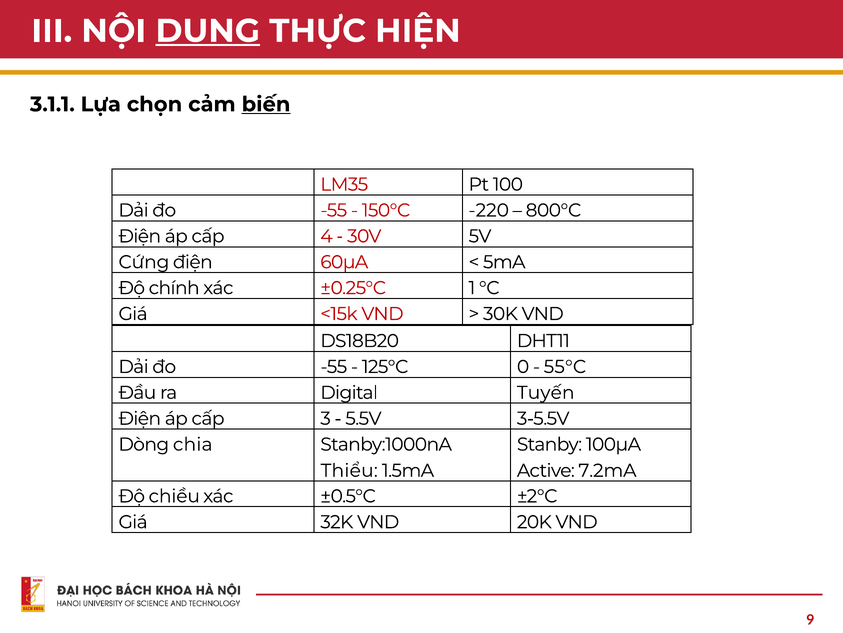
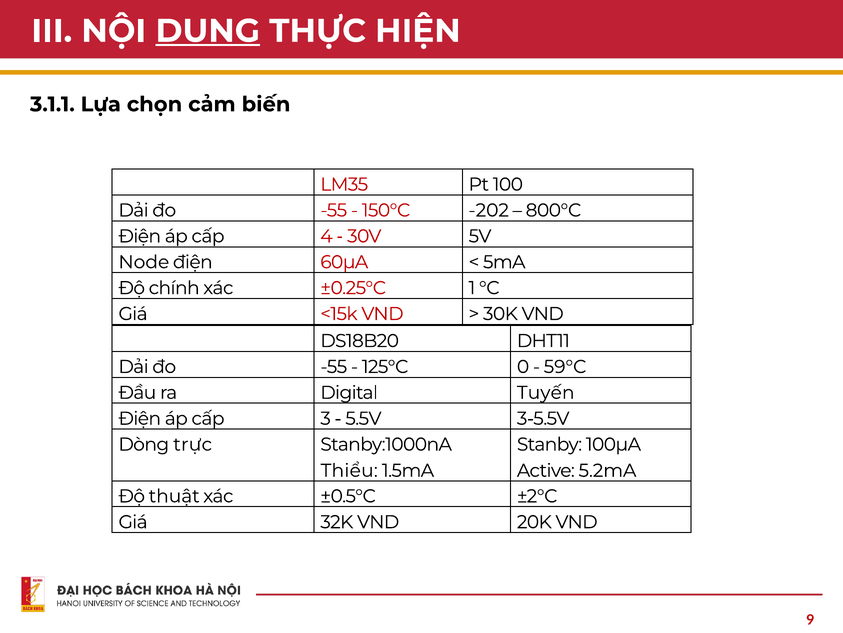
biến underline: present -> none
-220: -220 -> -202
Cứng: Cứng -> Node
55°C: 55°C -> 59°C
chia: chia -> trực
7.2mA: 7.2mA -> 5.2mA
chiều: chiều -> thuật
